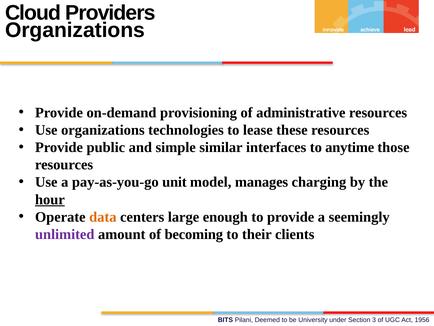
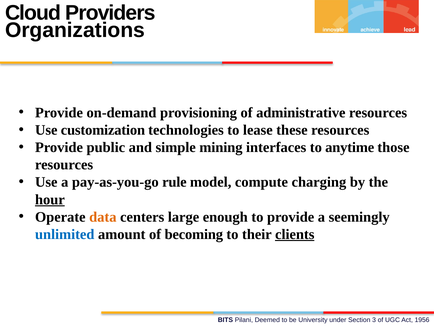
Use organizations: organizations -> customization
similar: similar -> mining
unit: unit -> rule
manages: manages -> compute
unlimited colour: purple -> blue
clients underline: none -> present
